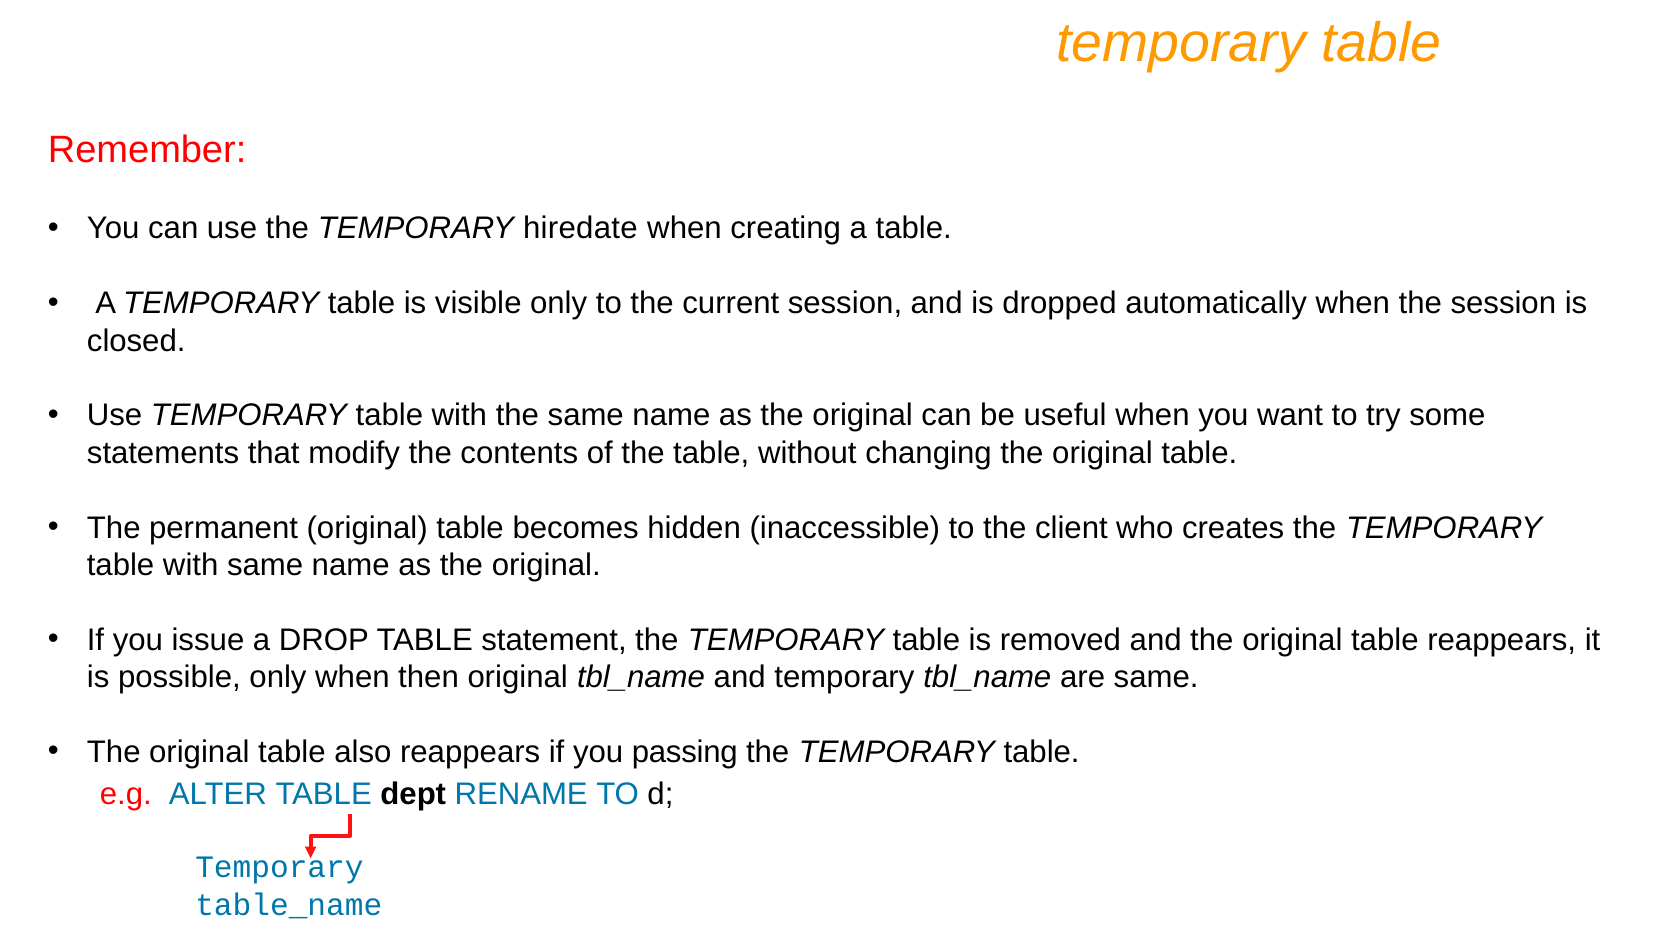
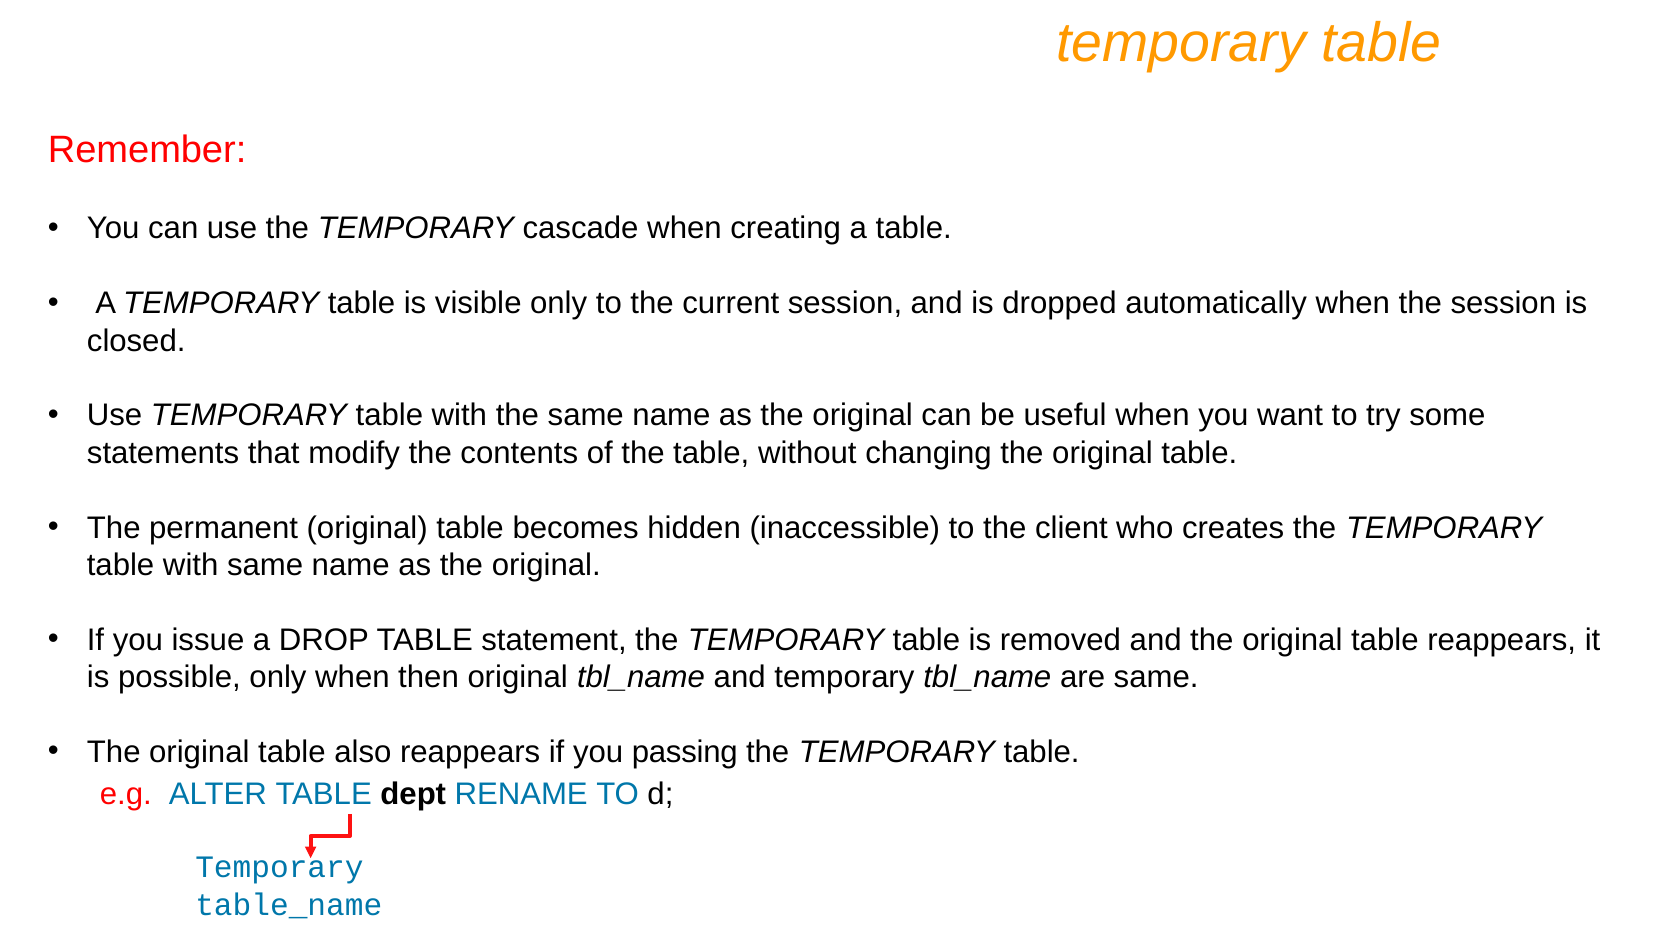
hiredate: hiredate -> cascade
